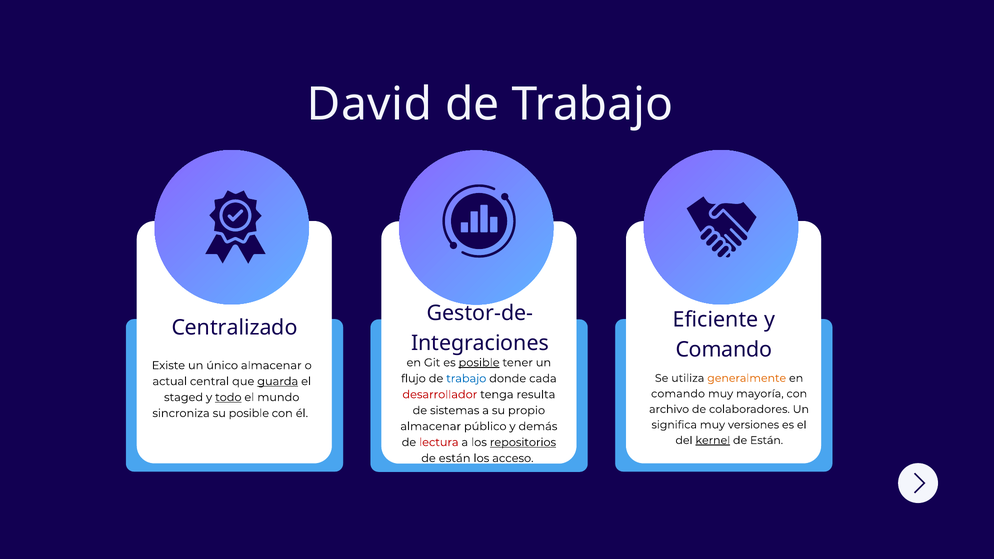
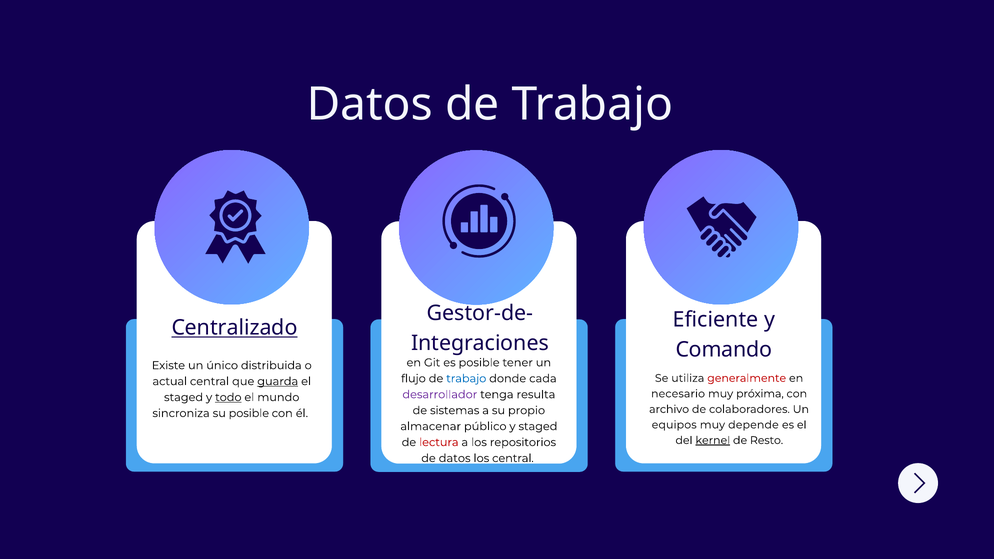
David at (370, 104): David -> Datos
Centralizado underline: none -> present
posible at (479, 363) underline: present -> none
único almacenar: almacenar -> distribuida
generalmente colour: orange -> red
comando at (678, 394): comando -> necesario
mayoría: mayoría -> próxima
desarrollador colour: red -> purple
significa: significa -> equipos
versiones: versiones -> depende
y demás: demás -> staged
Están at (767, 440): Están -> Resto
repositorios underline: present -> none
están at (455, 458): están -> datos
los acceso: acceso -> central
